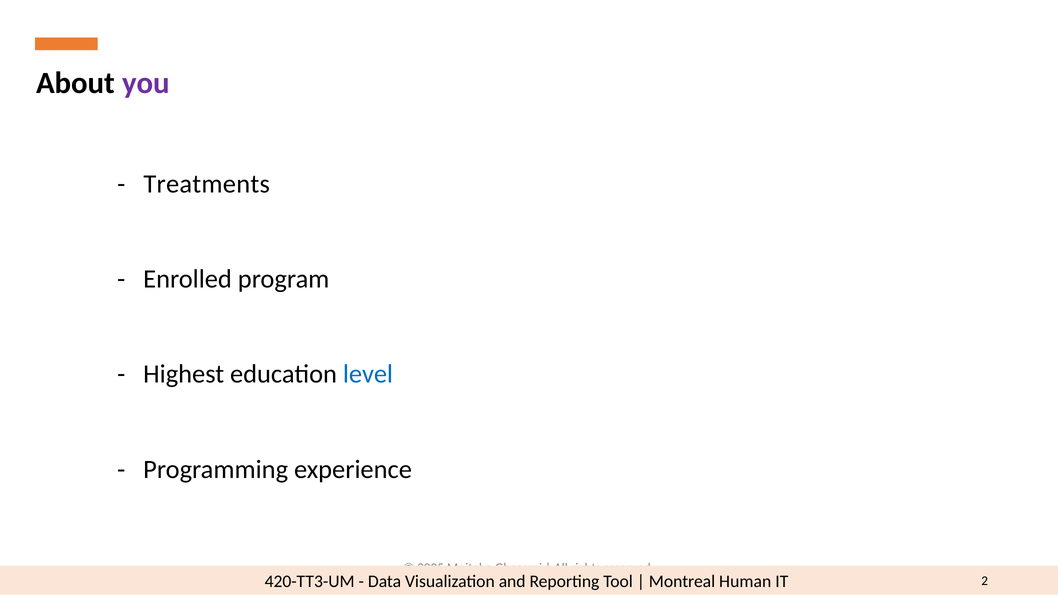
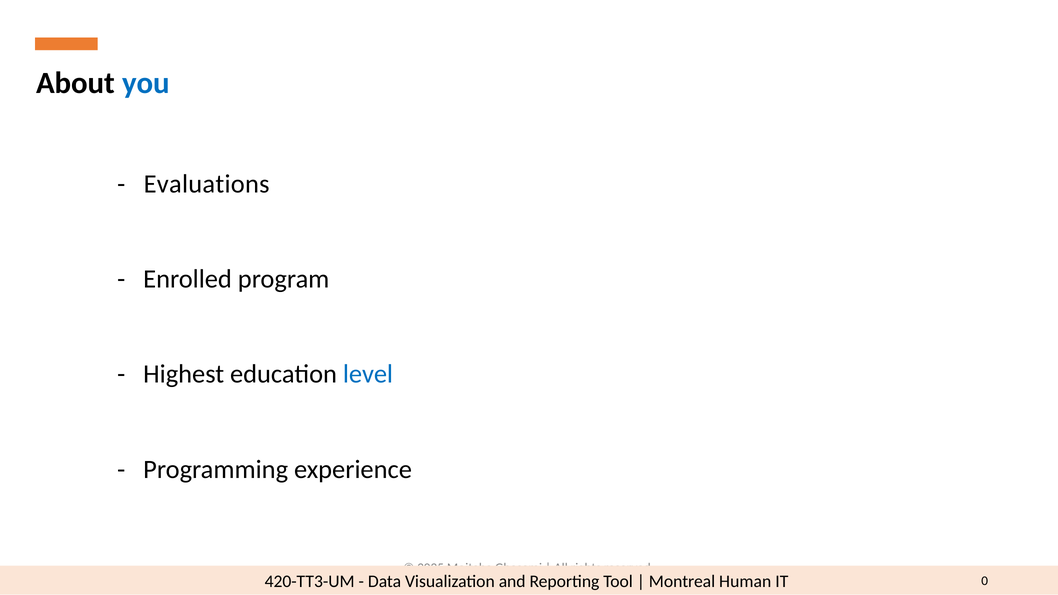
you colour: purple -> blue
Treatments: Treatments -> Evaluations
2: 2 -> 0
